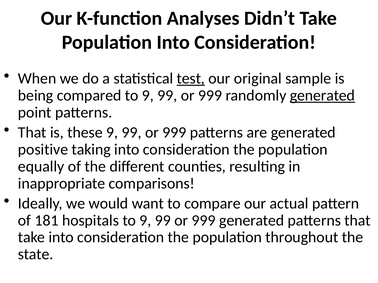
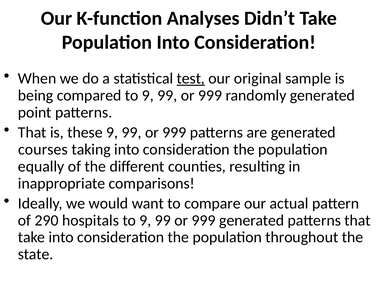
generated at (322, 96) underline: present -> none
positive: positive -> courses
181: 181 -> 290
